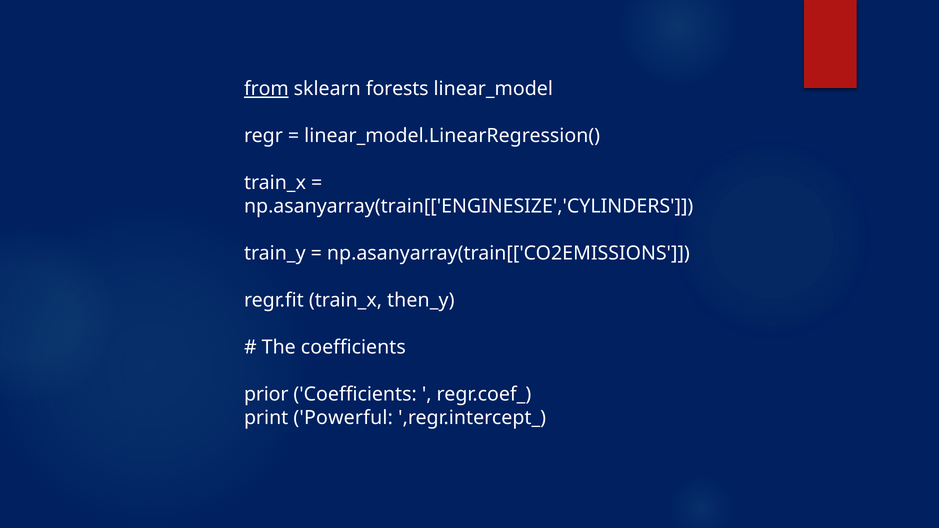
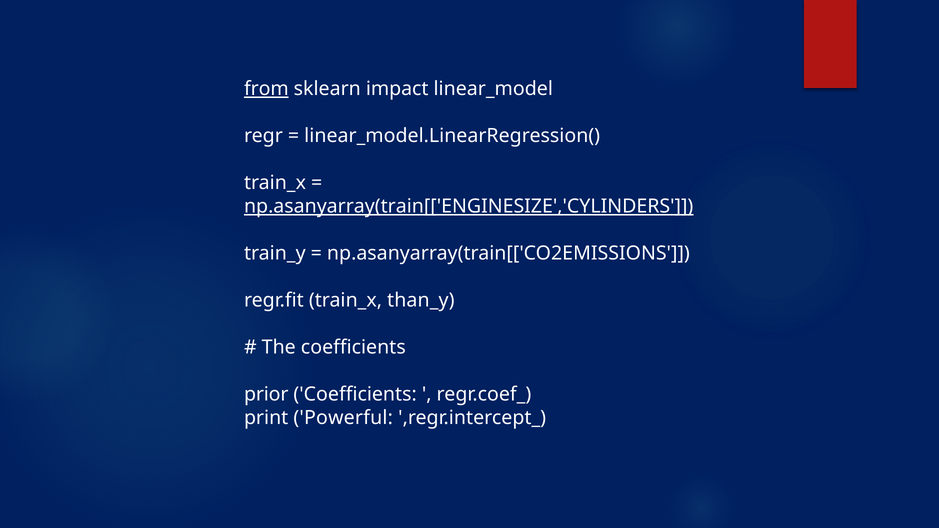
forests: forests -> impact
np.asanyarray(train[['ENGINESIZE','CYLINDERS underline: none -> present
then_y: then_y -> than_y
